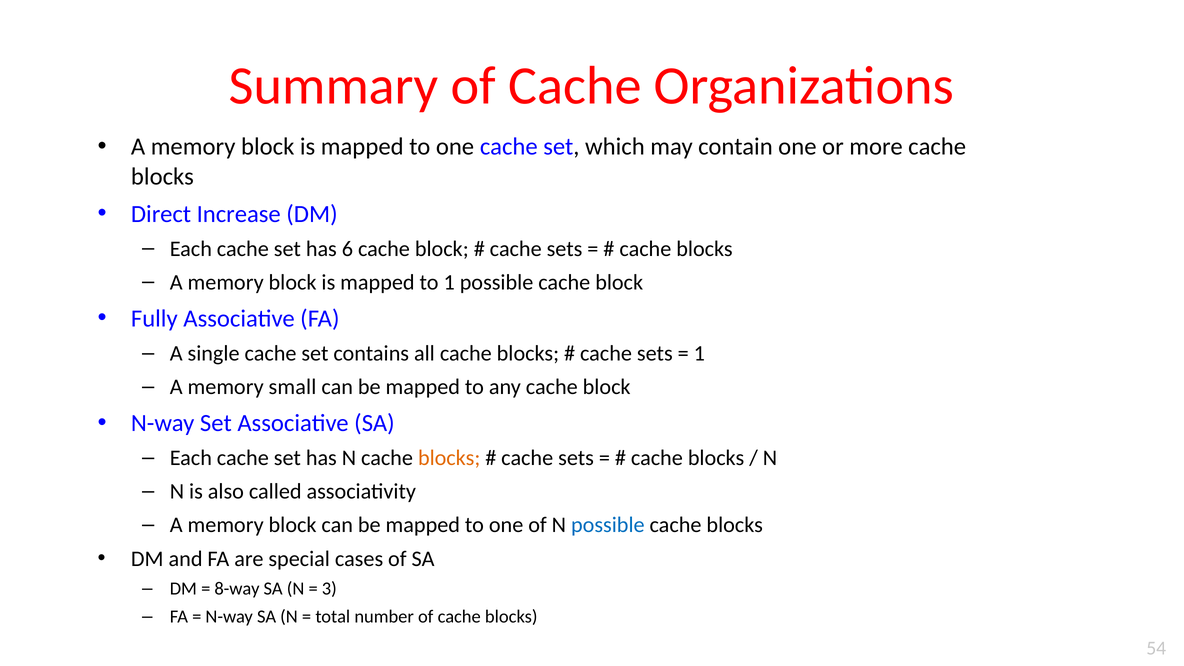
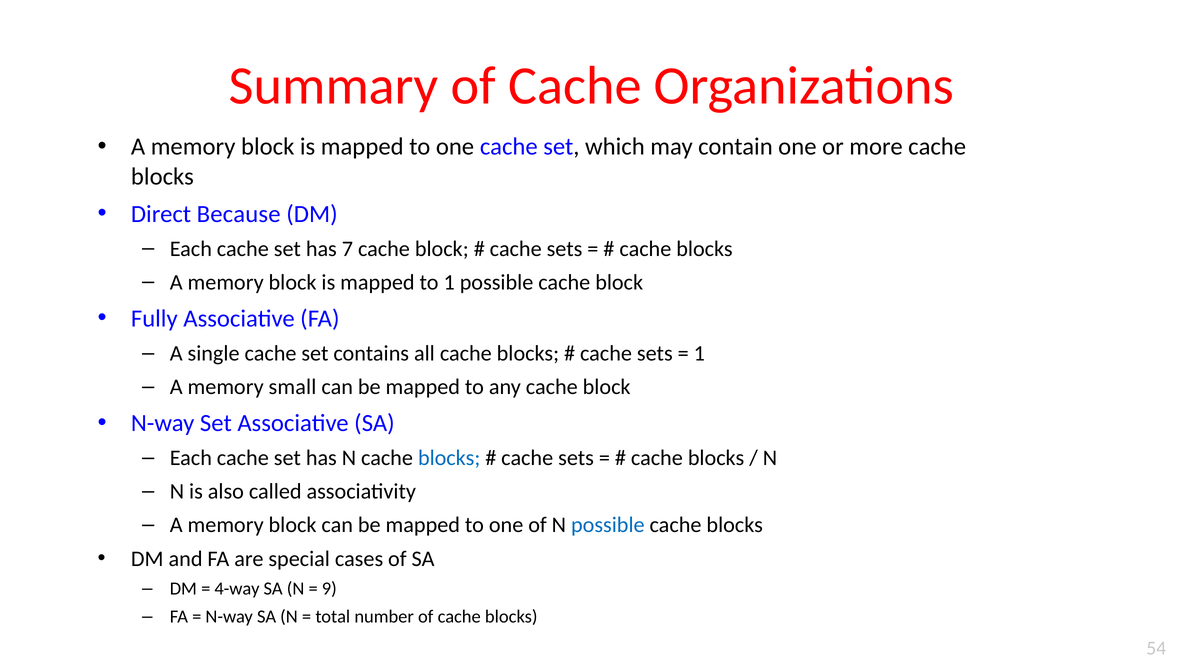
Increase: Increase -> Because
6: 6 -> 7
blocks at (449, 458) colour: orange -> blue
8-way: 8-way -> 4-way
3: 3 -> 9
